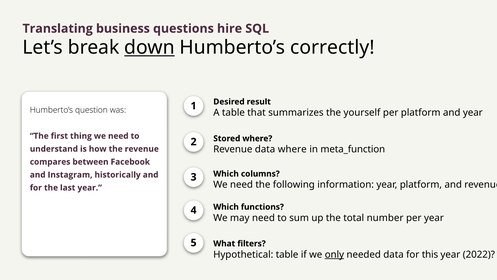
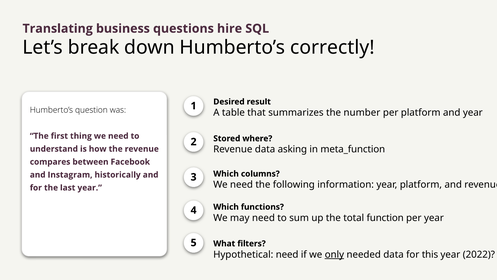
down underline: present -> none
yourself: yourself -> number
data where: where -> asking
number: number -> function
Hypothetical table: table -> need
